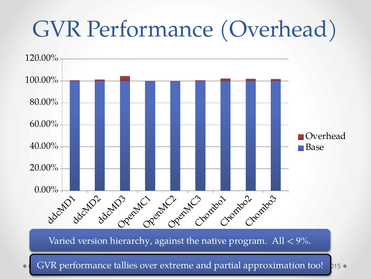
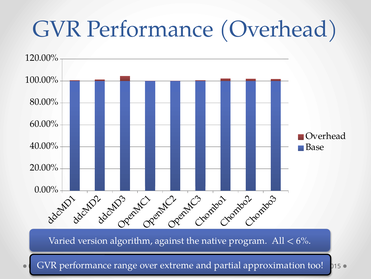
hierarchy: hierarchy -> algorithm
9%: 9% -> 6%
tallies: tallies -> range
